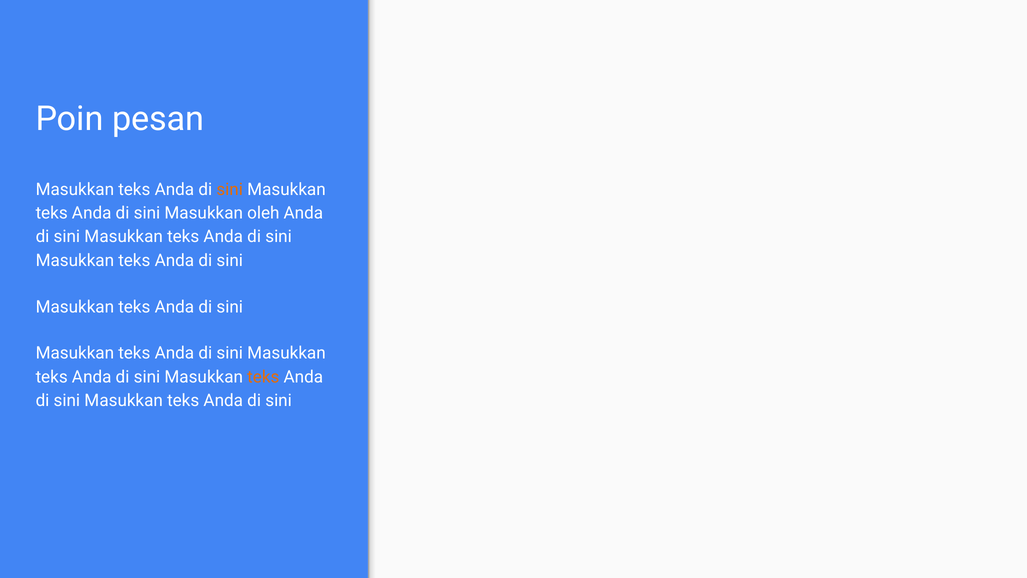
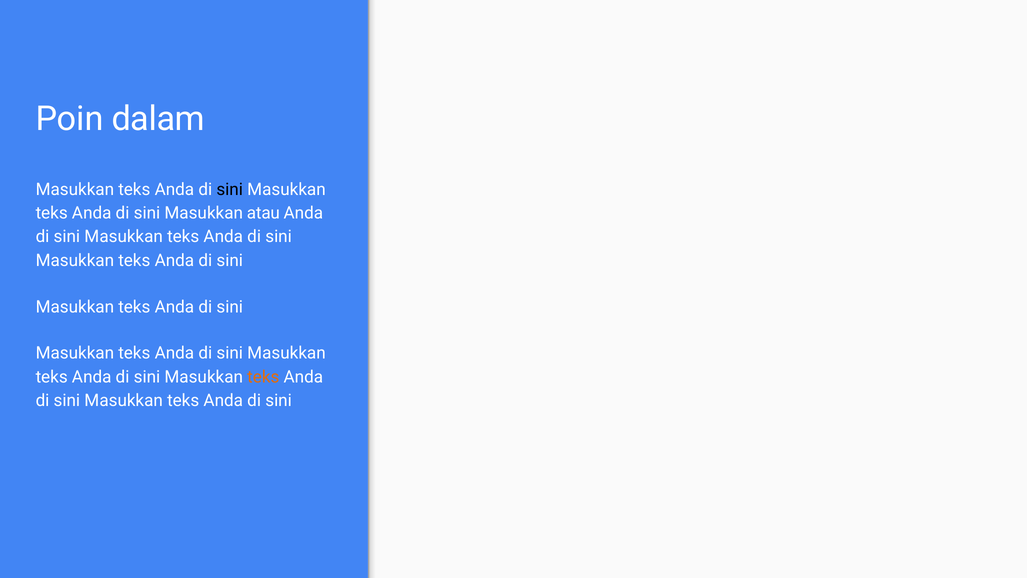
pesan: pesan -> dalam
sini at (230, 189) colour: orange -> black
oleh: oleh -> atau
